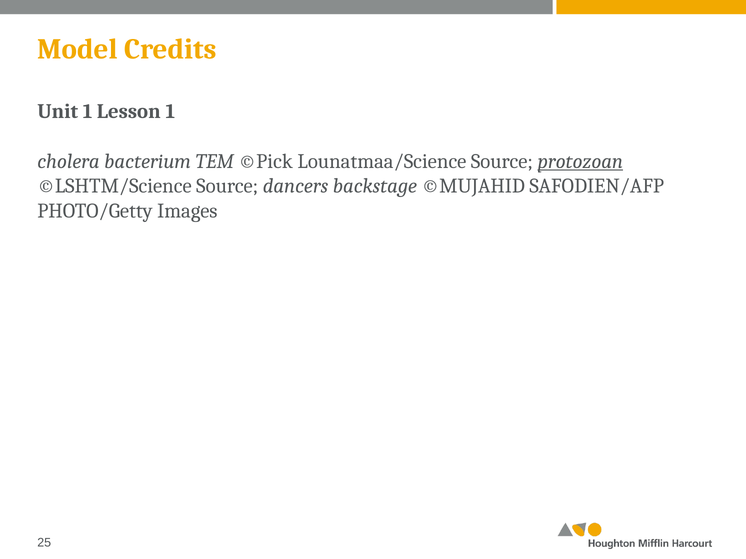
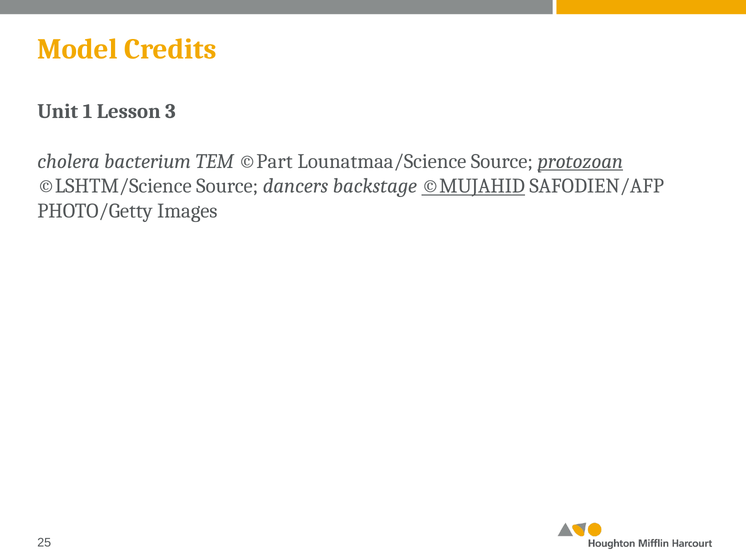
Lesson 1: 1 -> 3
©Pick: ©Pick -> ©Part
©MUJAHID underline: none -> present
